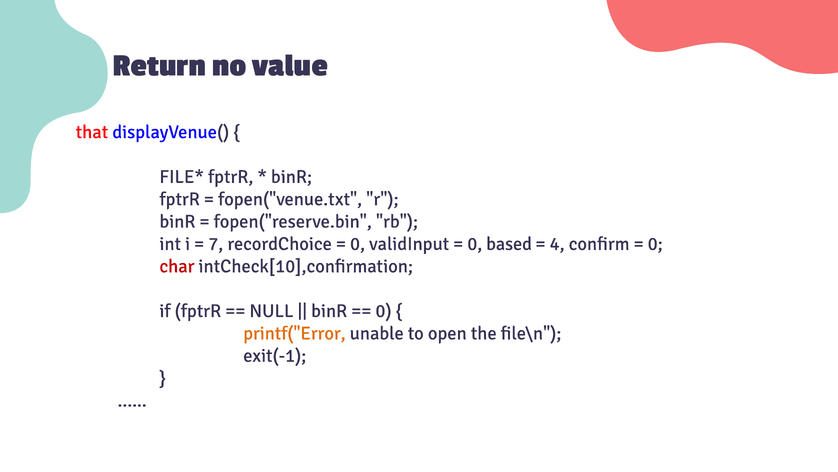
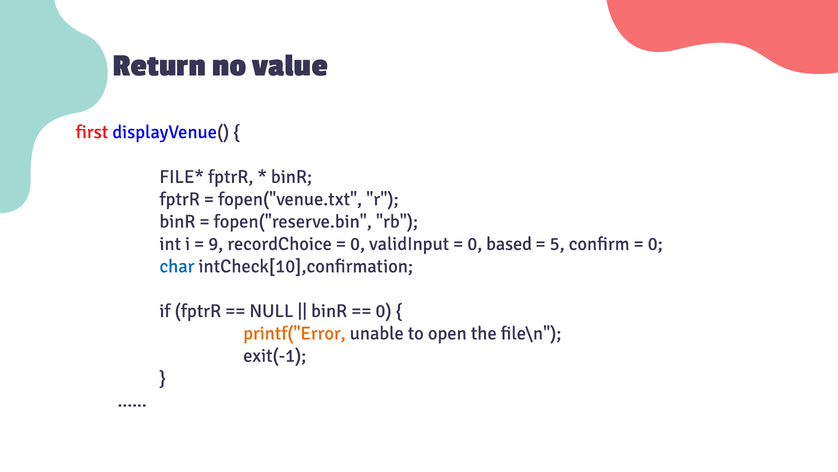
that: that -> first
7: 7 -> 9
4: 4 -> 5
char colour: red -> blue
